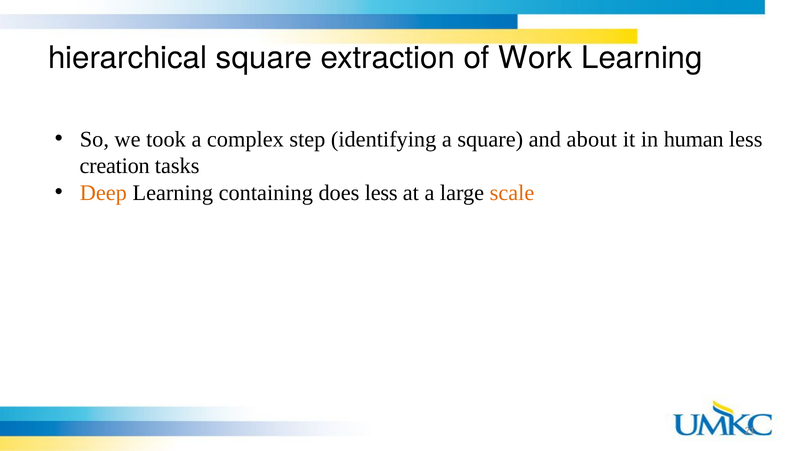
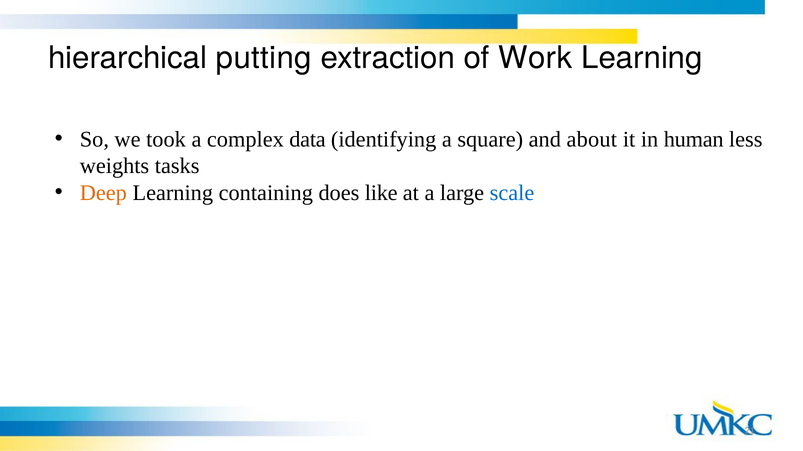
hierarchical square: square -> putting
step: step -> data
creation: creation -> weights
does less: less -> like
scale colour: orange -> blue
